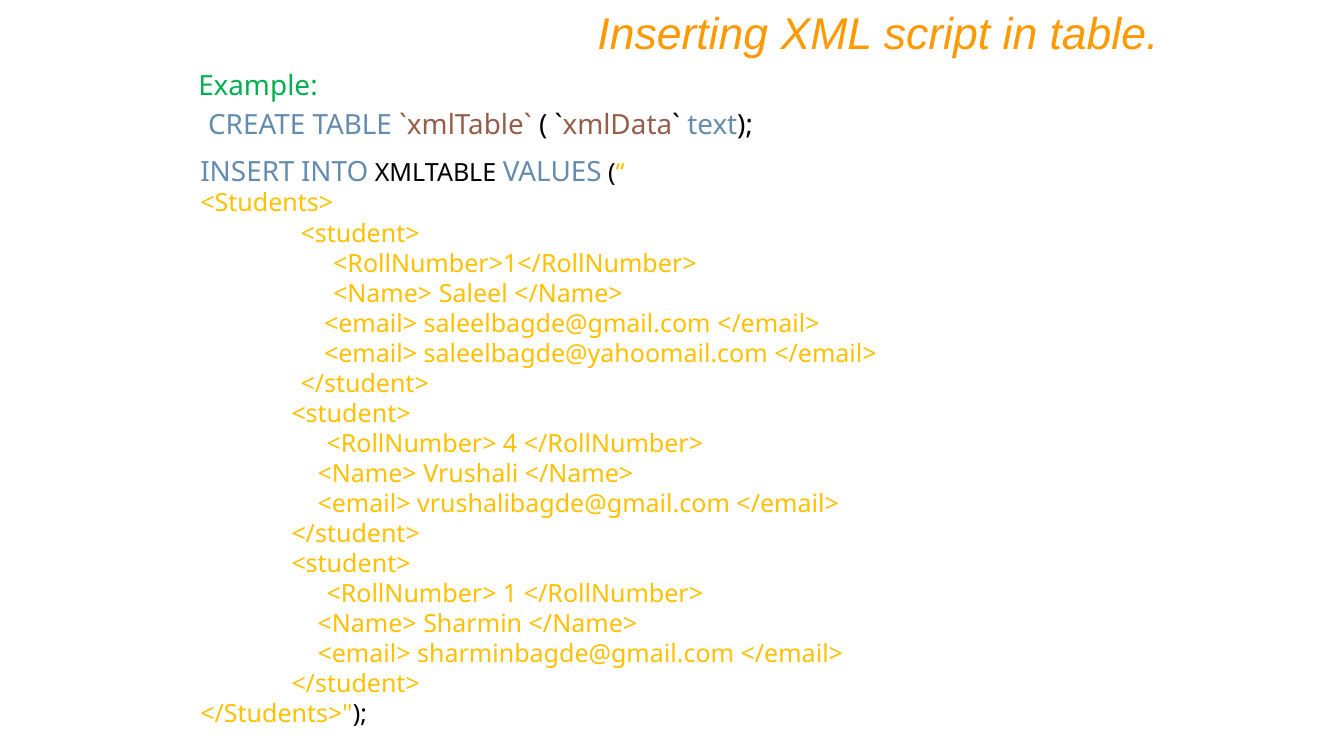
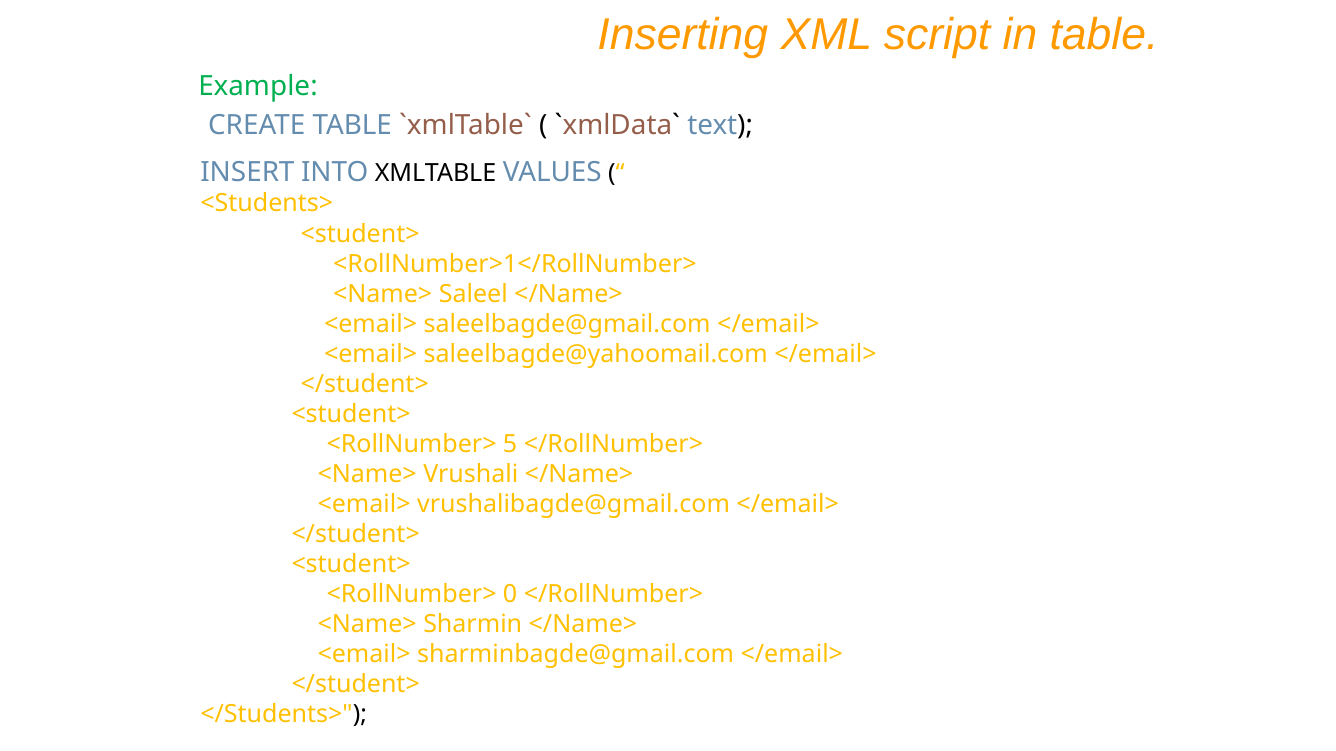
4: 4 -> 5
1: 1 -> 0
